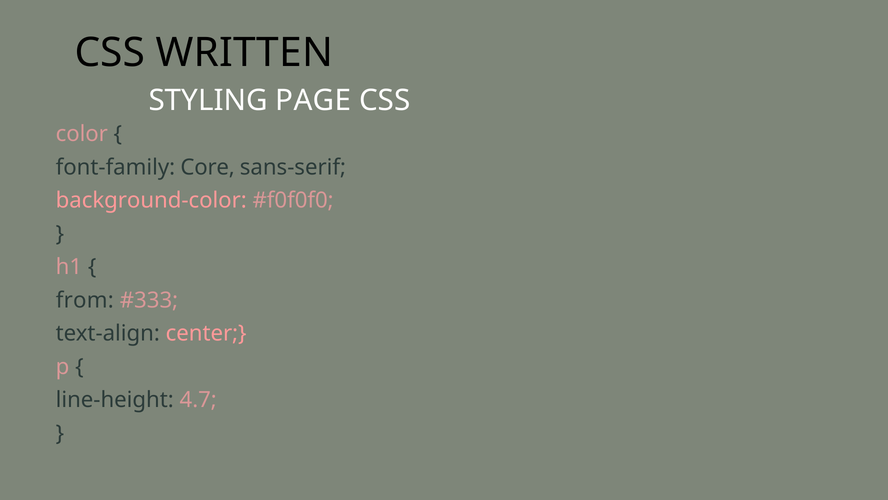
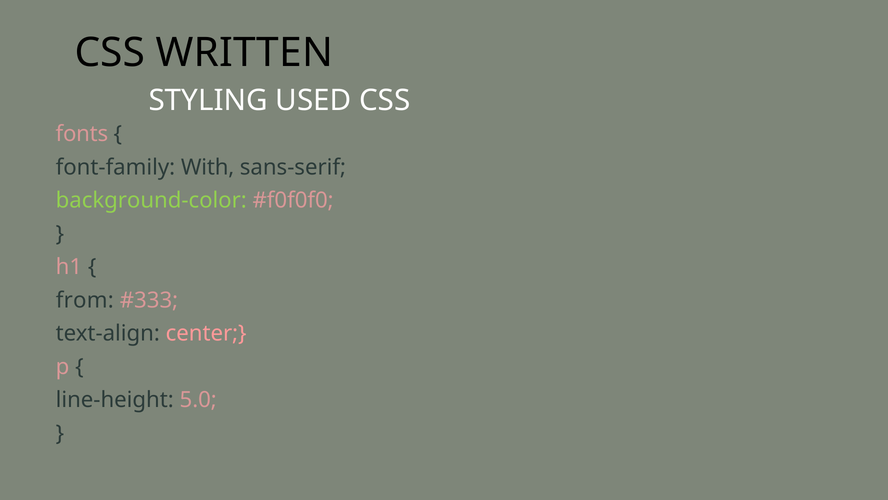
PAGE: PAGE -> USED
color: color -> fonts
Core: Core -> With
background-color colour: pink -> light green
4.7: 4.7 -> 5.0
